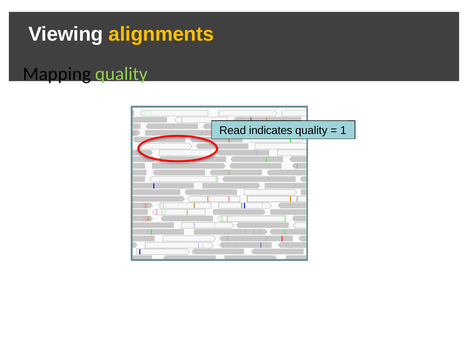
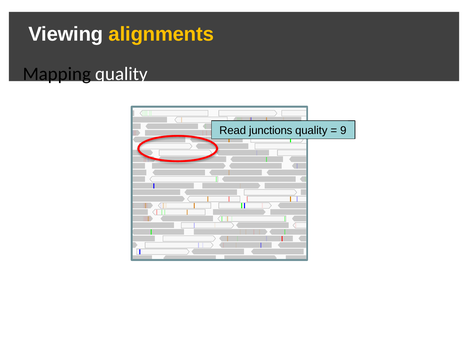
quality at (121, 74) colour: light green -> white
indicates: indicates -> junctions
1: 1 -> 9
